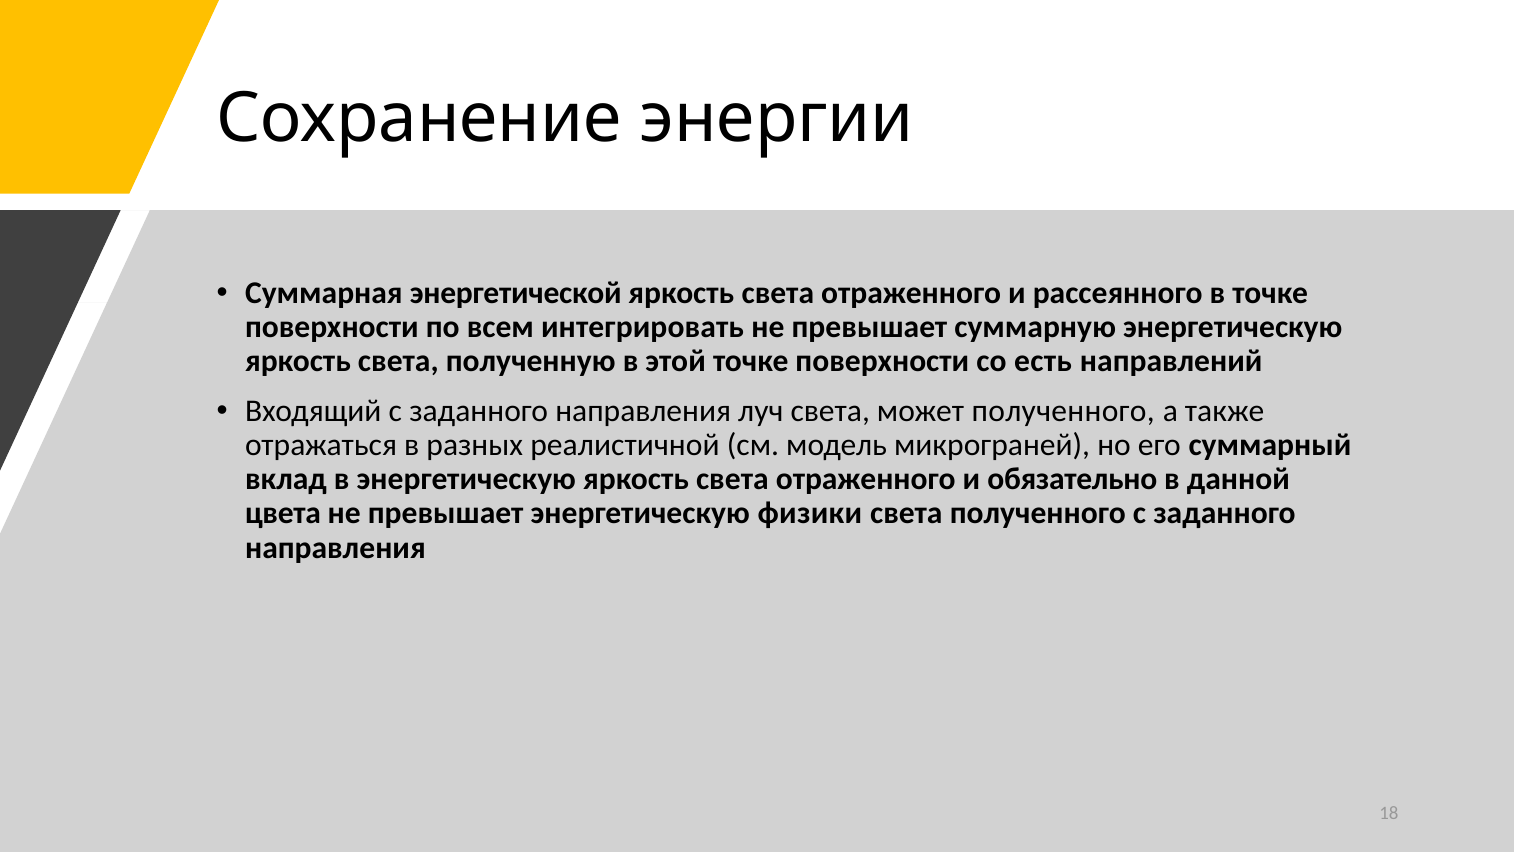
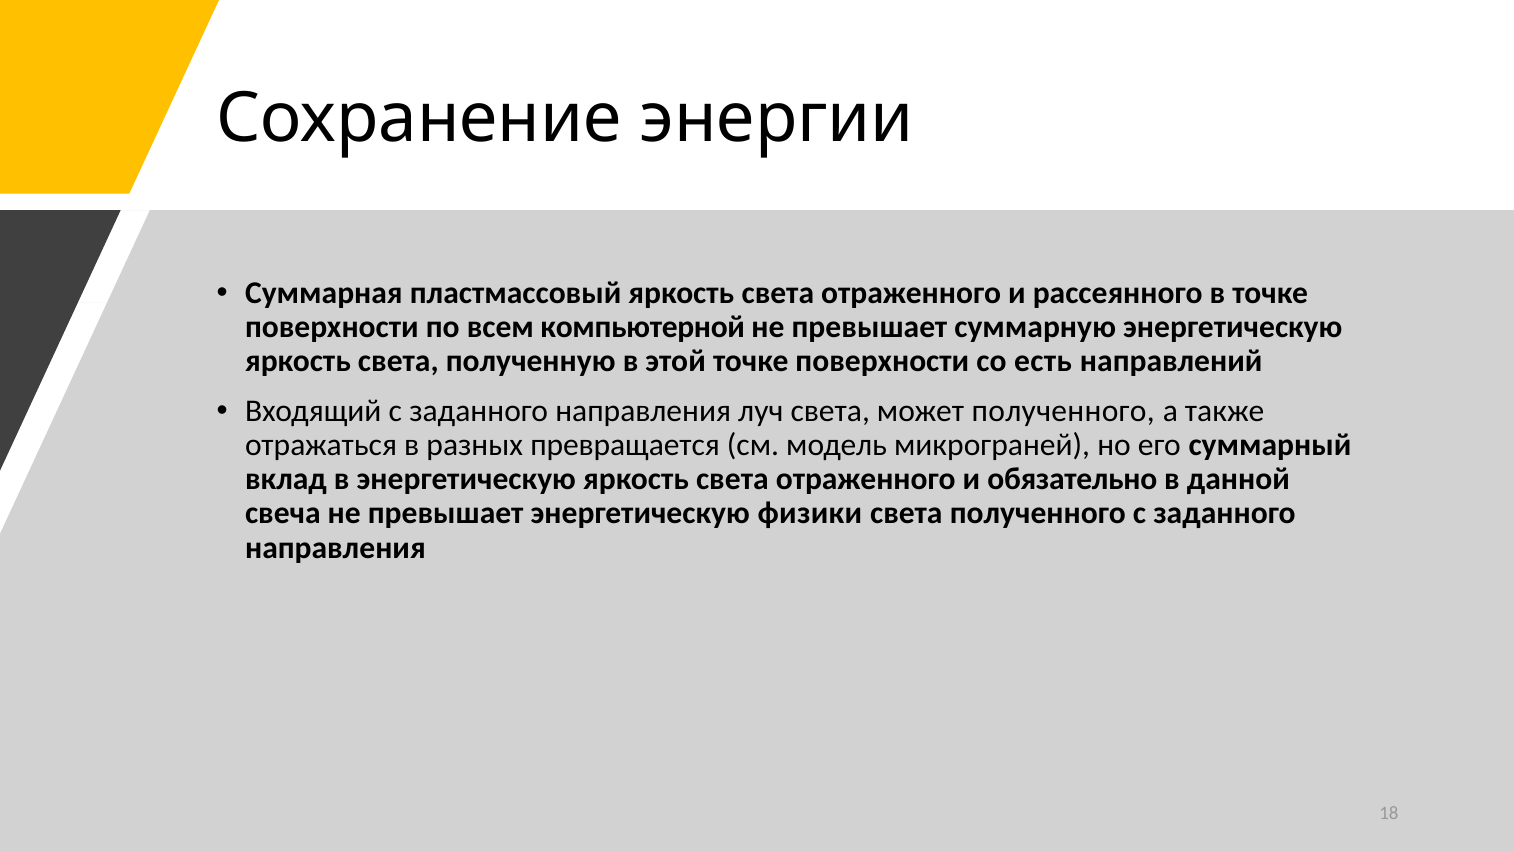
энергетической: энергетической -> пластмассовый
интегрировать: интегрировать -> компьютерной
реалистичной: реалистичной -> превращается
цвета: цвета -> свеча
